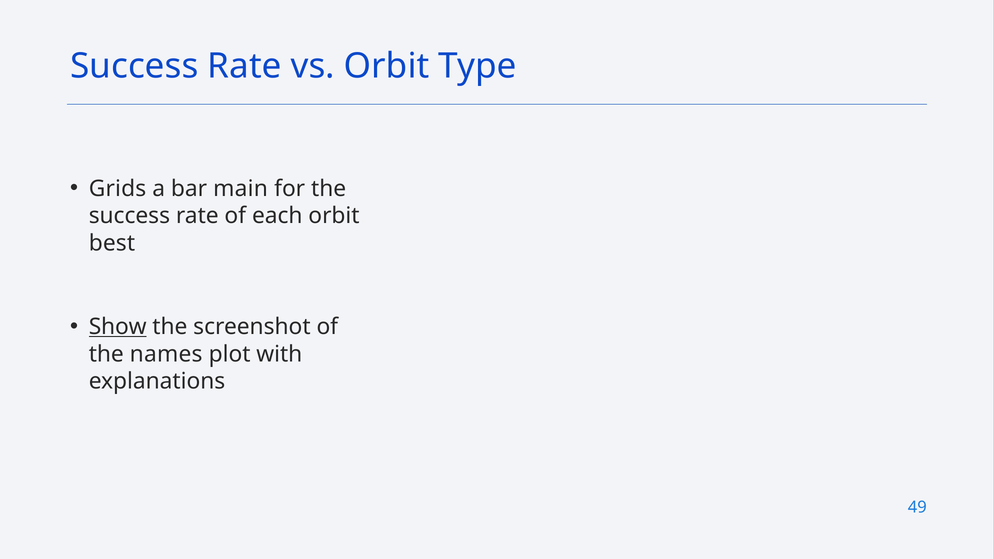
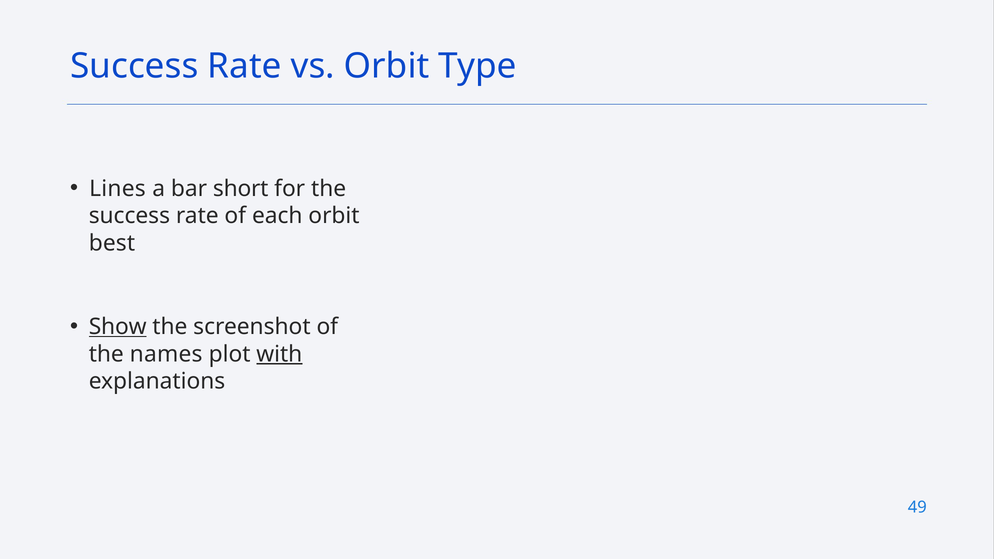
Grids: Grids -> Lines
main: main -> short
with underline: none -> present
